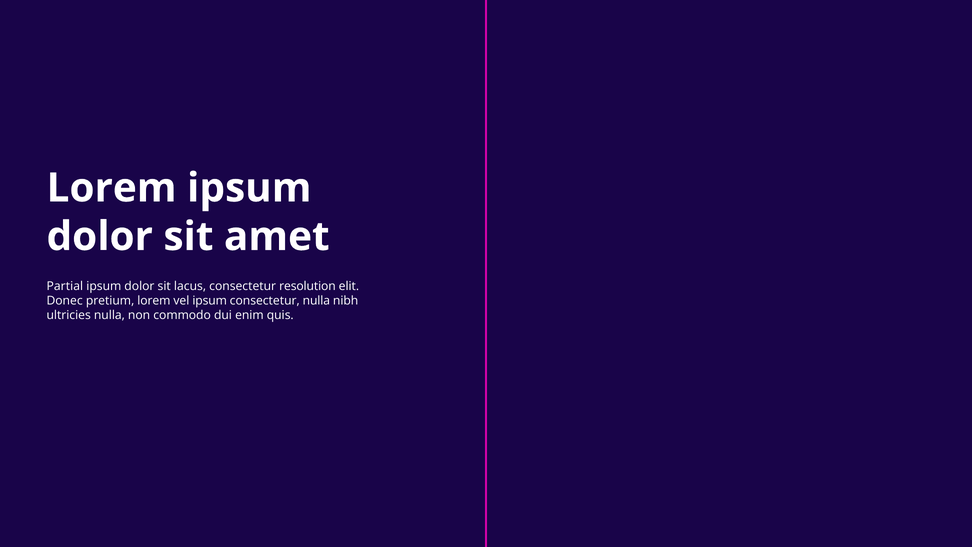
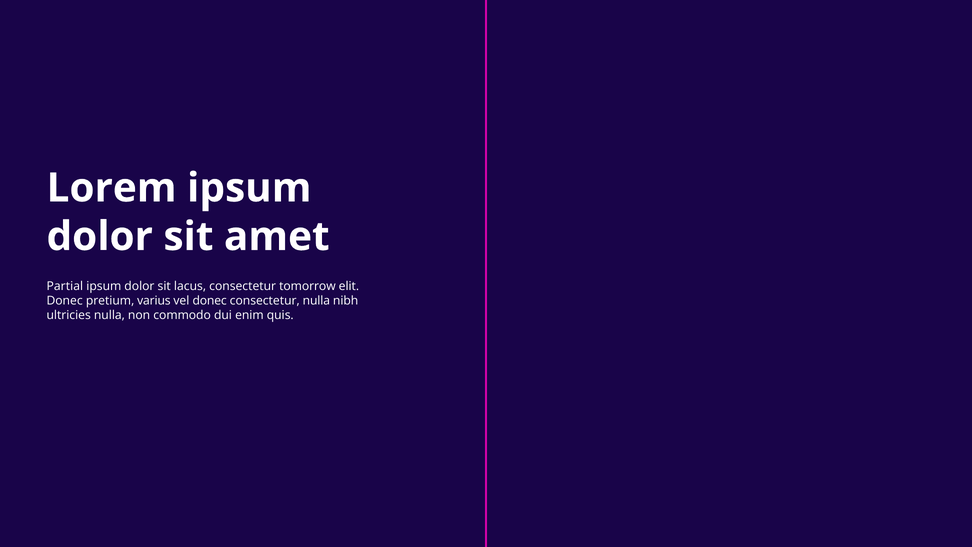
resolution: resolution -> tomorrow
pretium lorem: lorem -> varius
vel ipsum: ipsum -> donec
